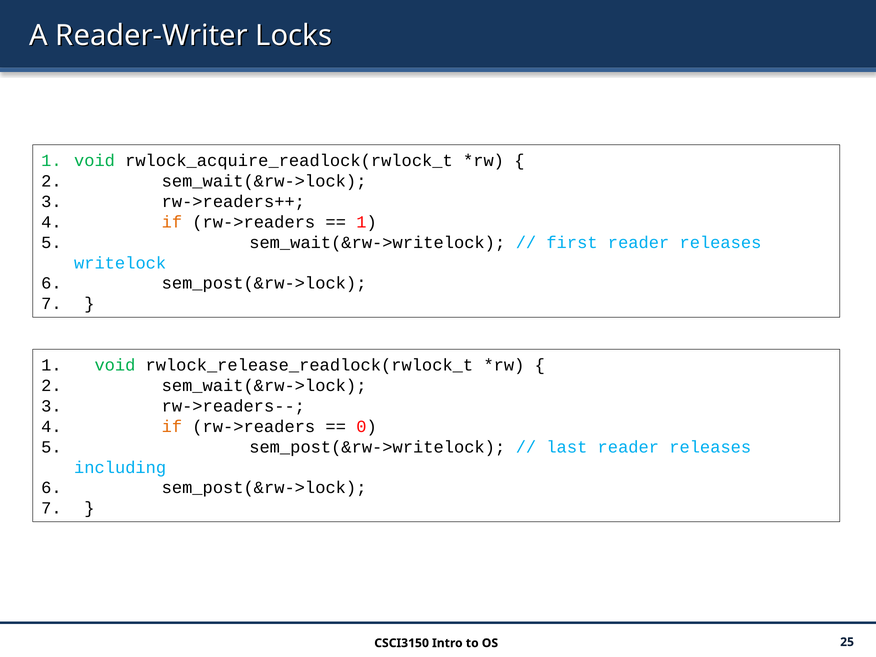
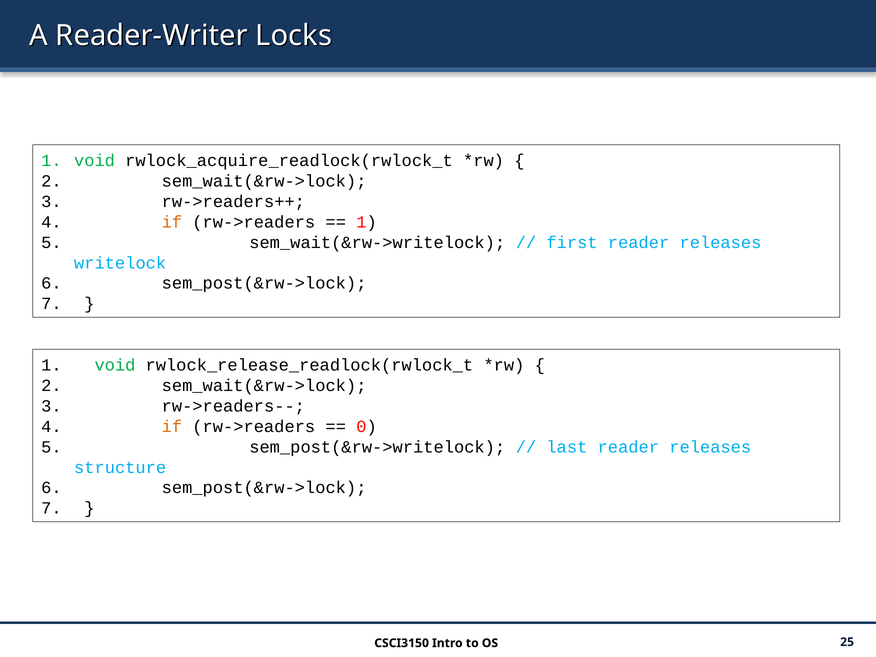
including: including -> structure
